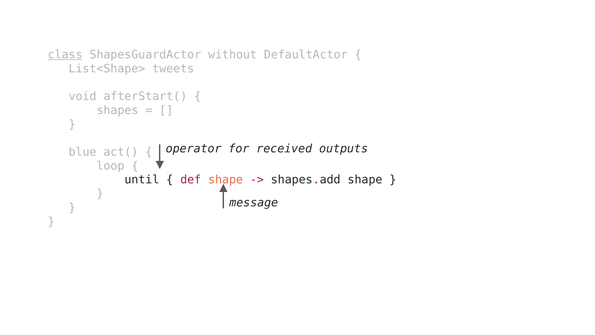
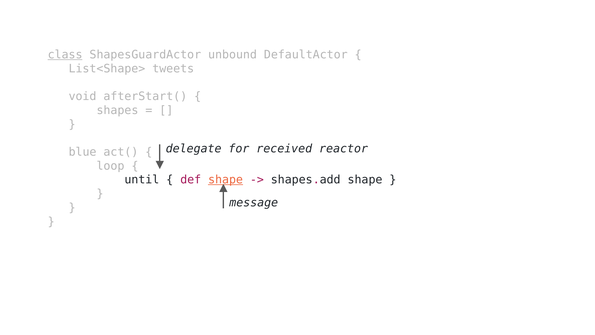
without: without -> unbound
operator: operator -> delegate
outputs: outputs -> reactor
shape at (226, 180) underline: none -> present
